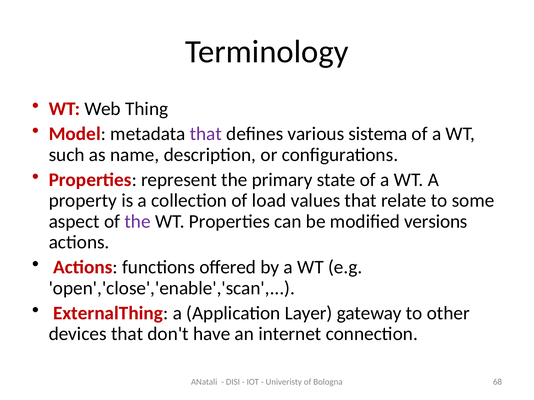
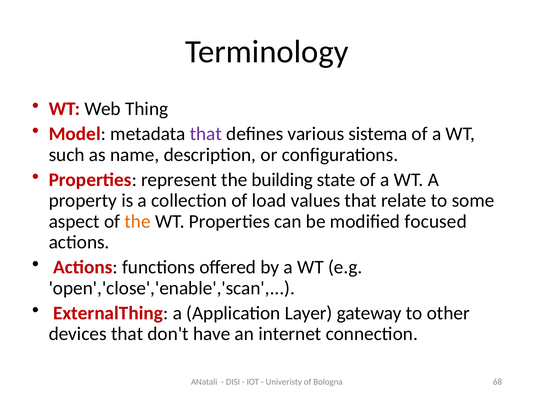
primary: primary -> building
the at (138, 222) colour: purple -> orange
versions: versions -> focused
